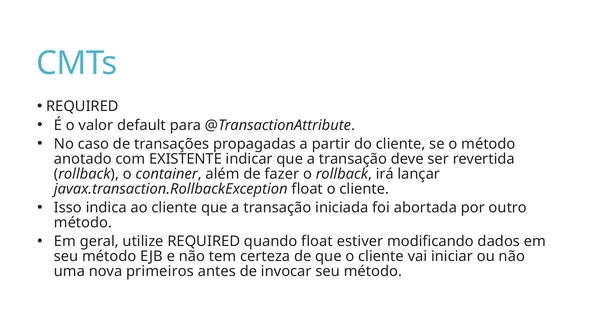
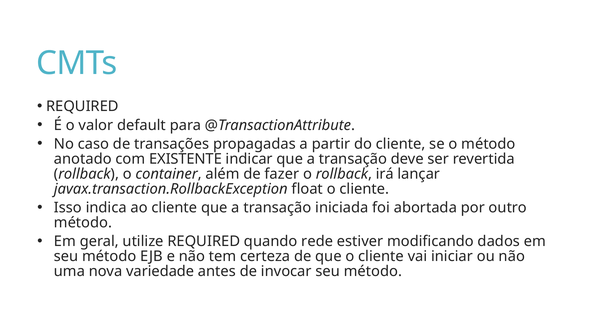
quando float: float -> rede
primeiros: primeiros -> variedade
